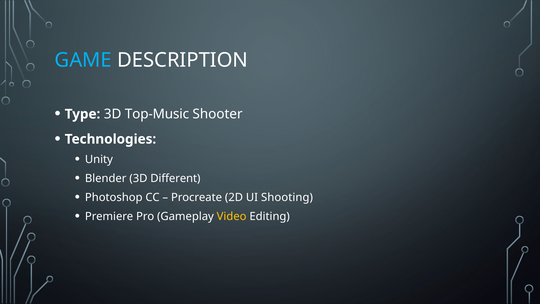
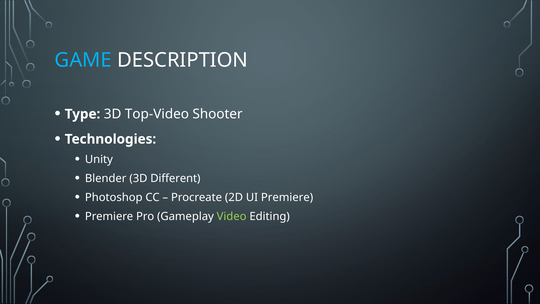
Top-Music: Top-Music -> Top-Video
UI Shooting: Shooting -> Premiere
Video colour: yellow -> light green
